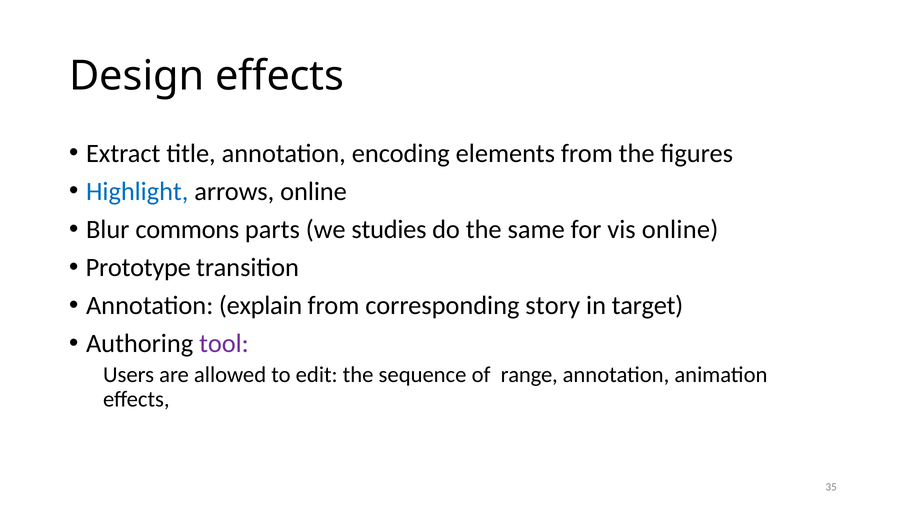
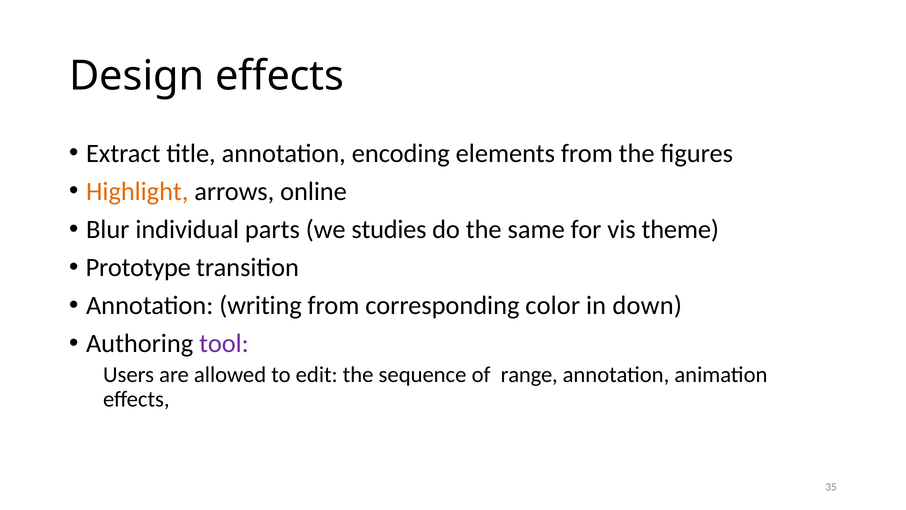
Highlight colour: blue -> orange
commons: commons -> individual
vis online: online -> theme
explain: explain -> writing
story: story -> color
target: target -> down
